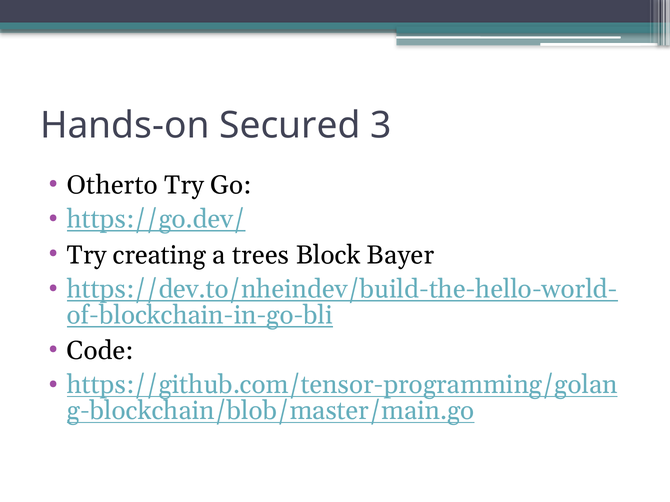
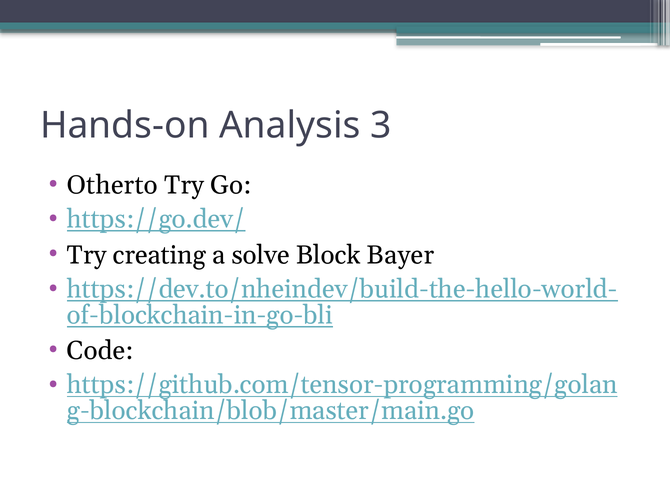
Secured: Secured -> Analysis
trees: trees -> solve
